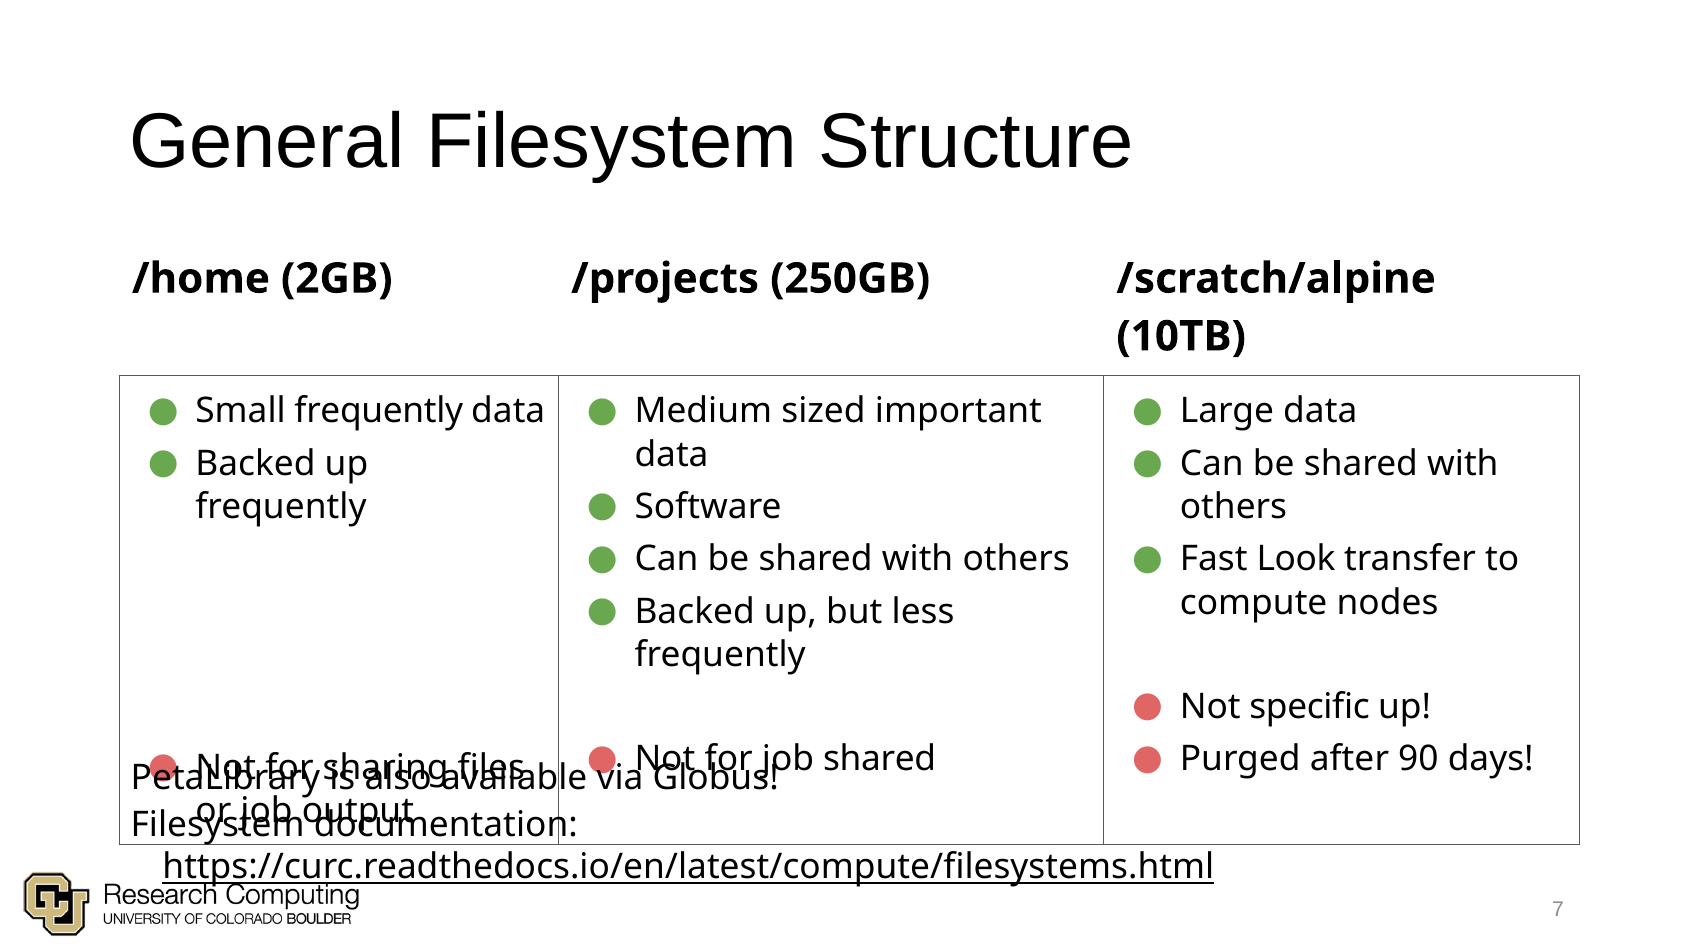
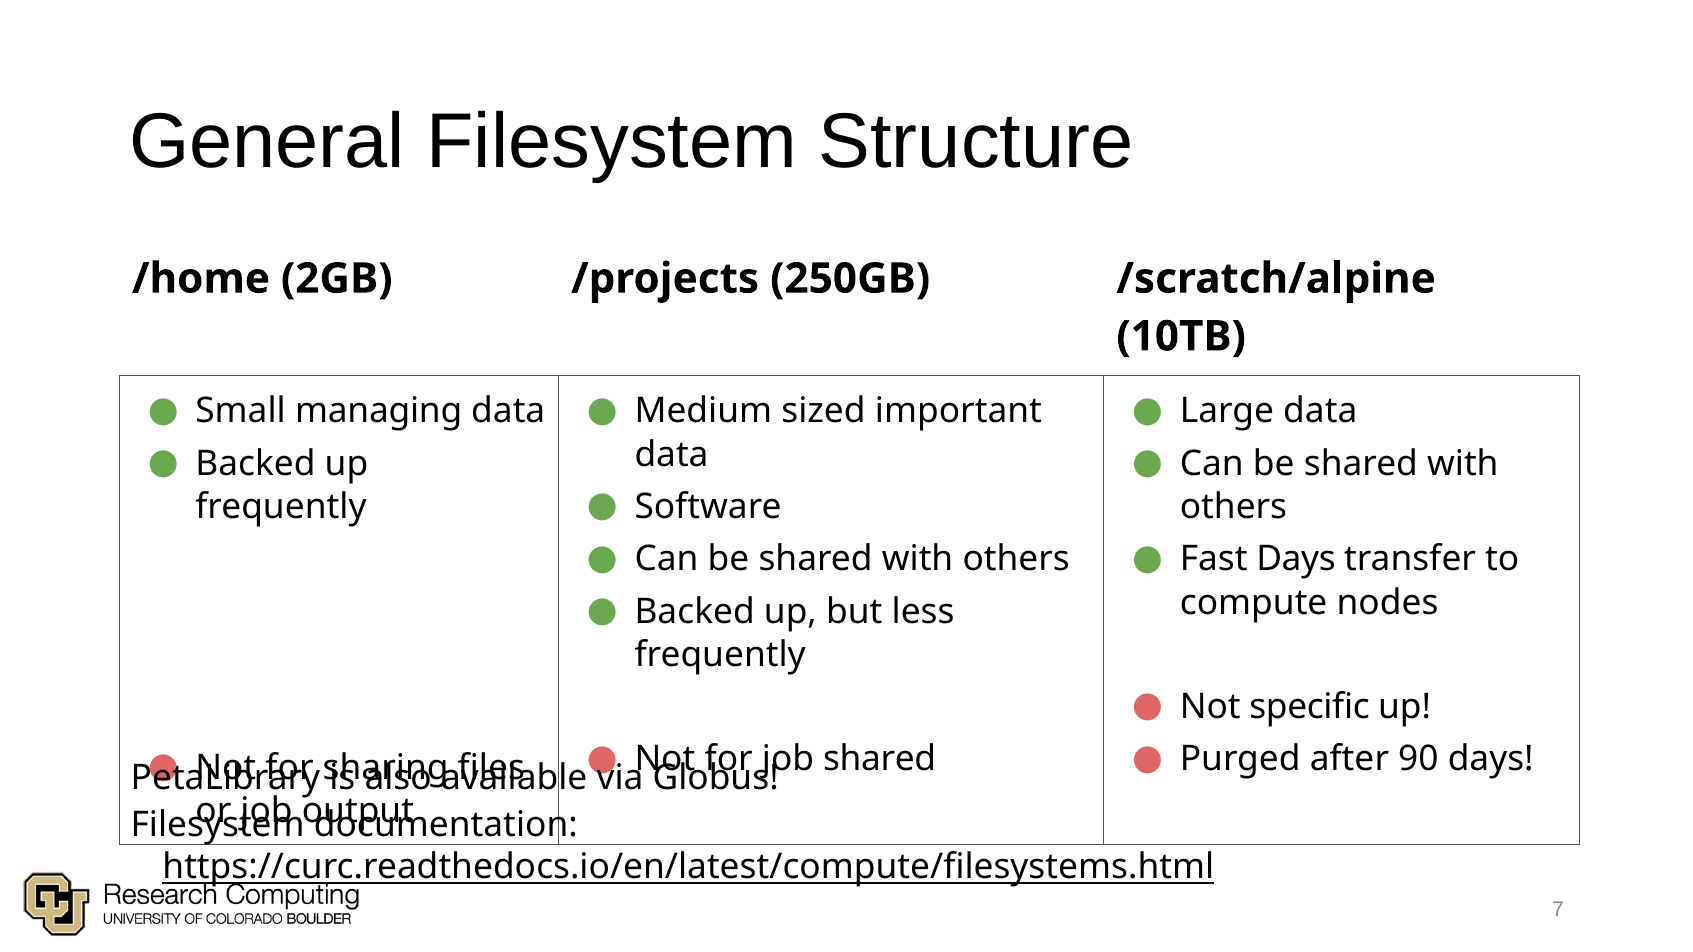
Small frequently: frequently -> managing
Fast Look: Look -> Days
